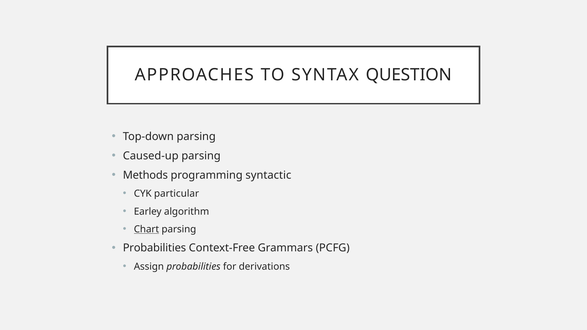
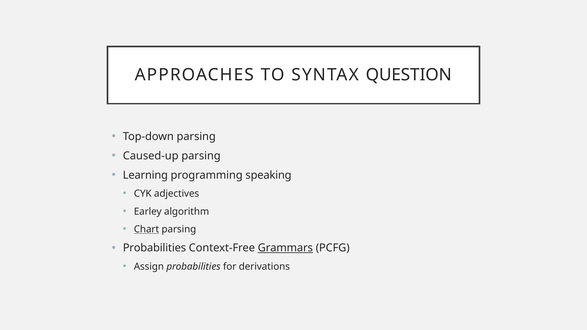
Methods: Methods -> Learning
syntactic: syntactic -> speaking
particular: particular -> adjectives
Grammars underline: none -> present
